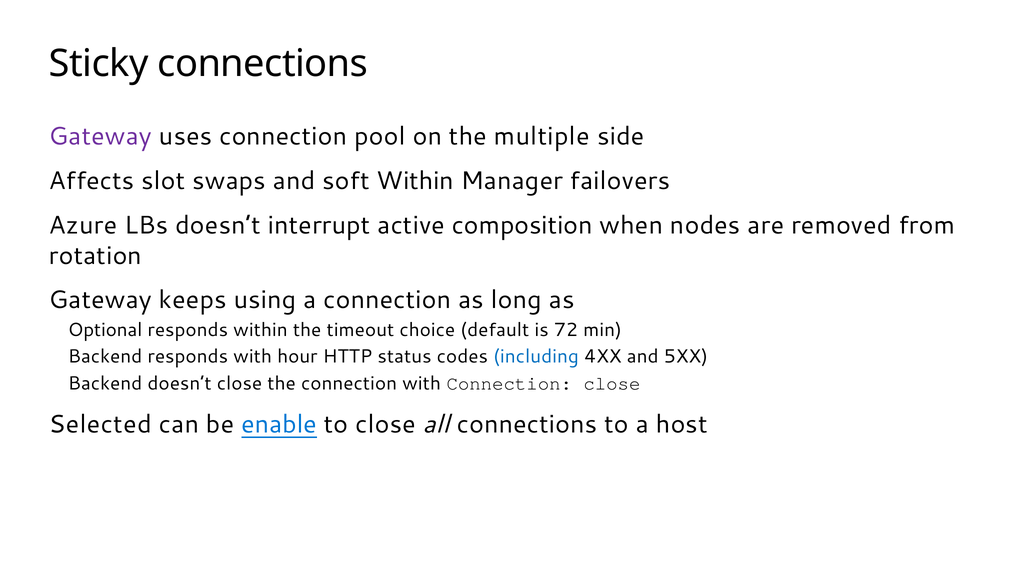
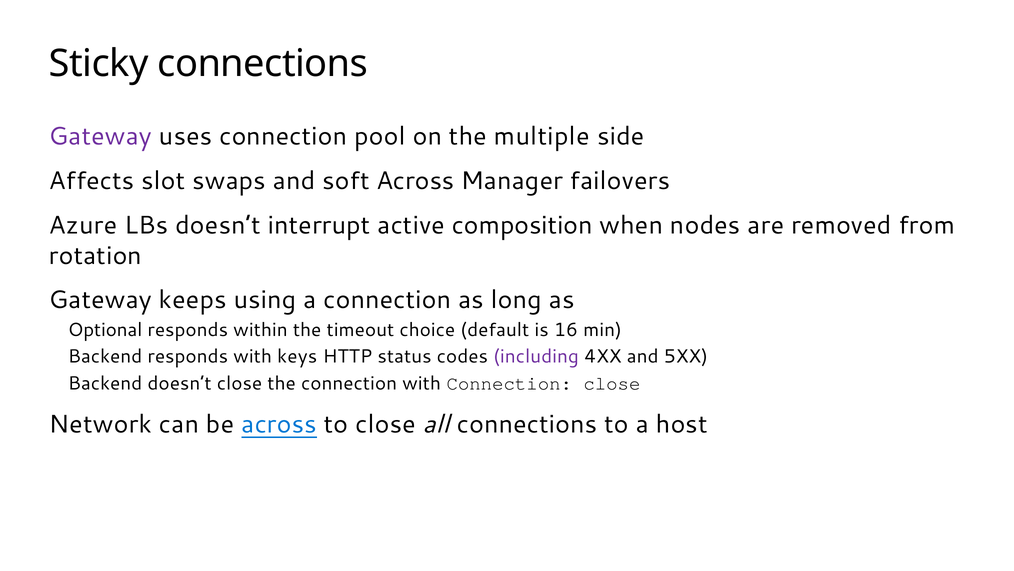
soft Within: Within -> Across
72: 72 -> 16
hour: hour -> keys
including colour: blue -> purple
Selected: Selected -> Network
be enable: enable -> across
